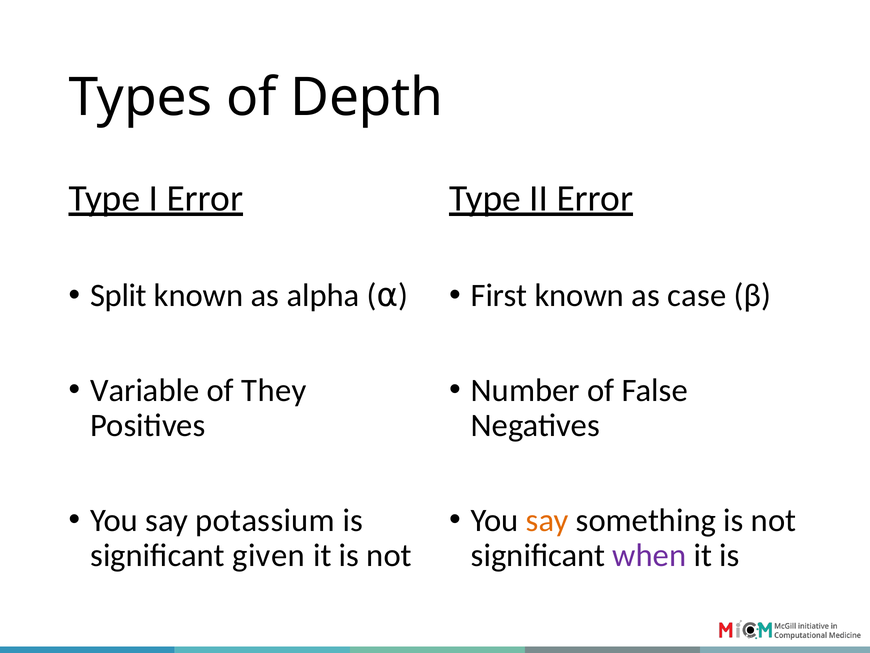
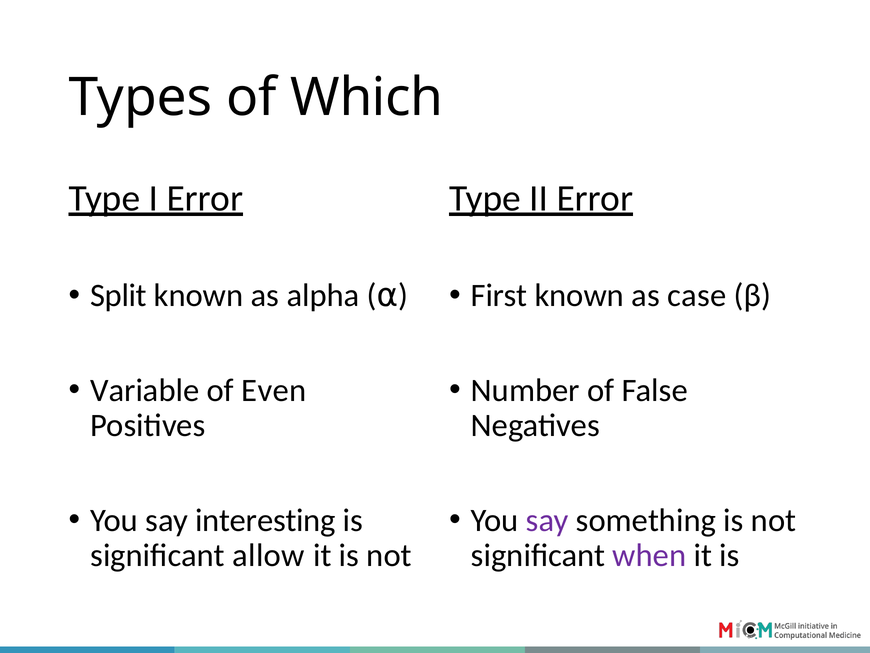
Depth: Depth -> Which
They: They -> Even
potassium: potassium -> interesting
say at (547, 520) colour: orange -> purple
given: given -> allow
